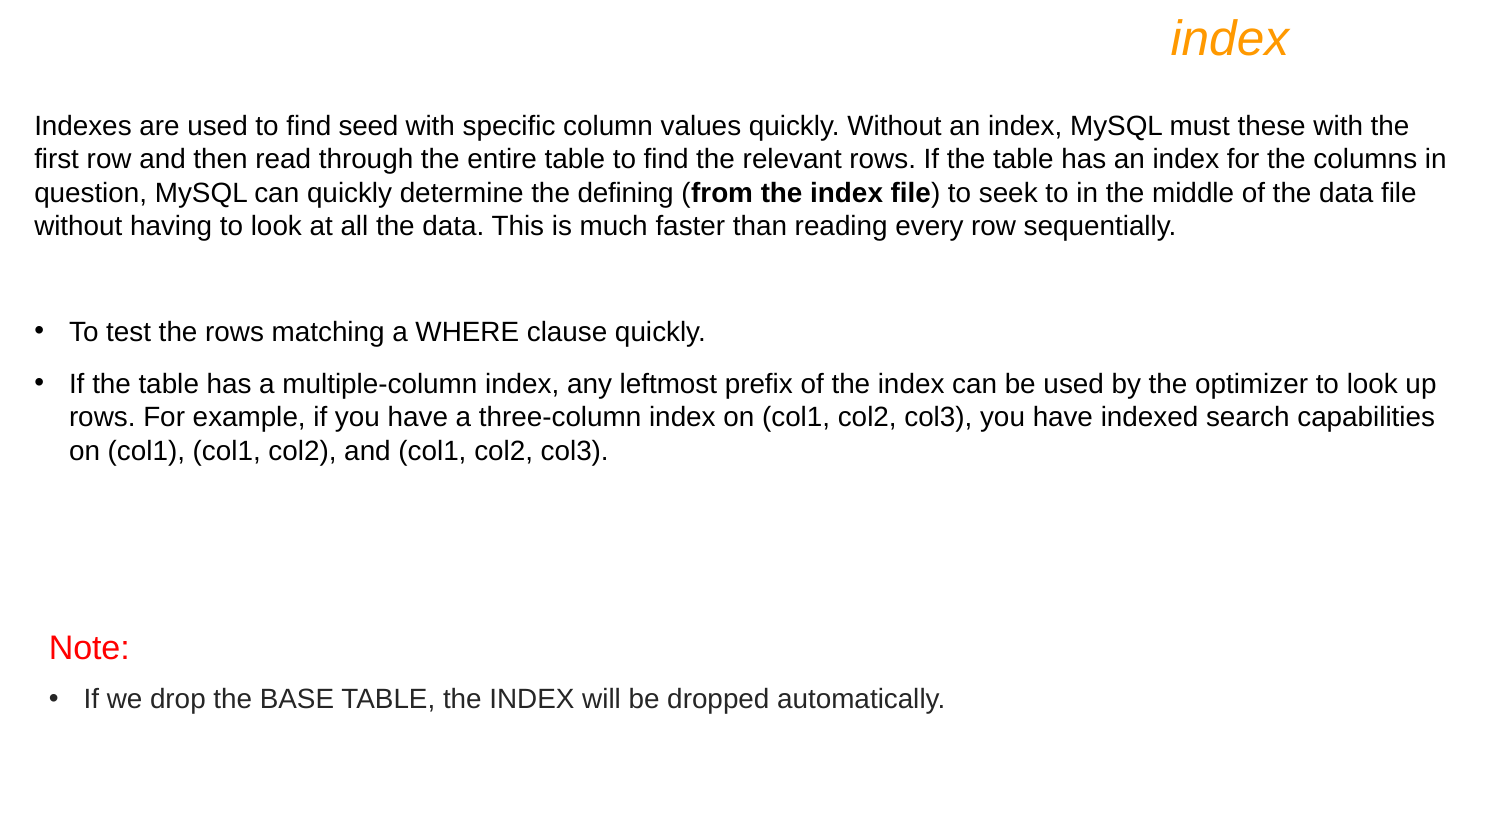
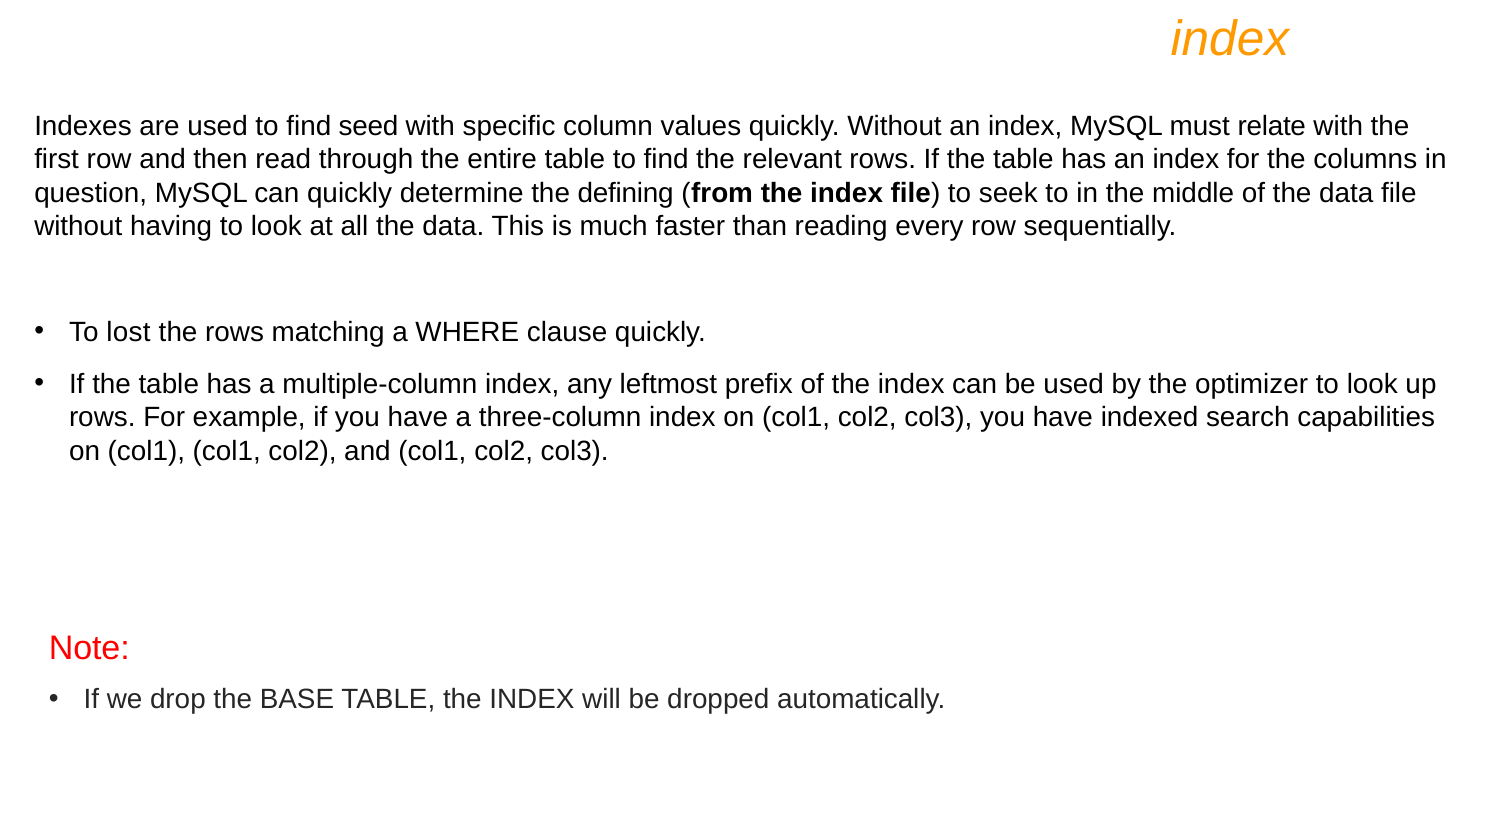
these: these -> relate
test: test -> lost
